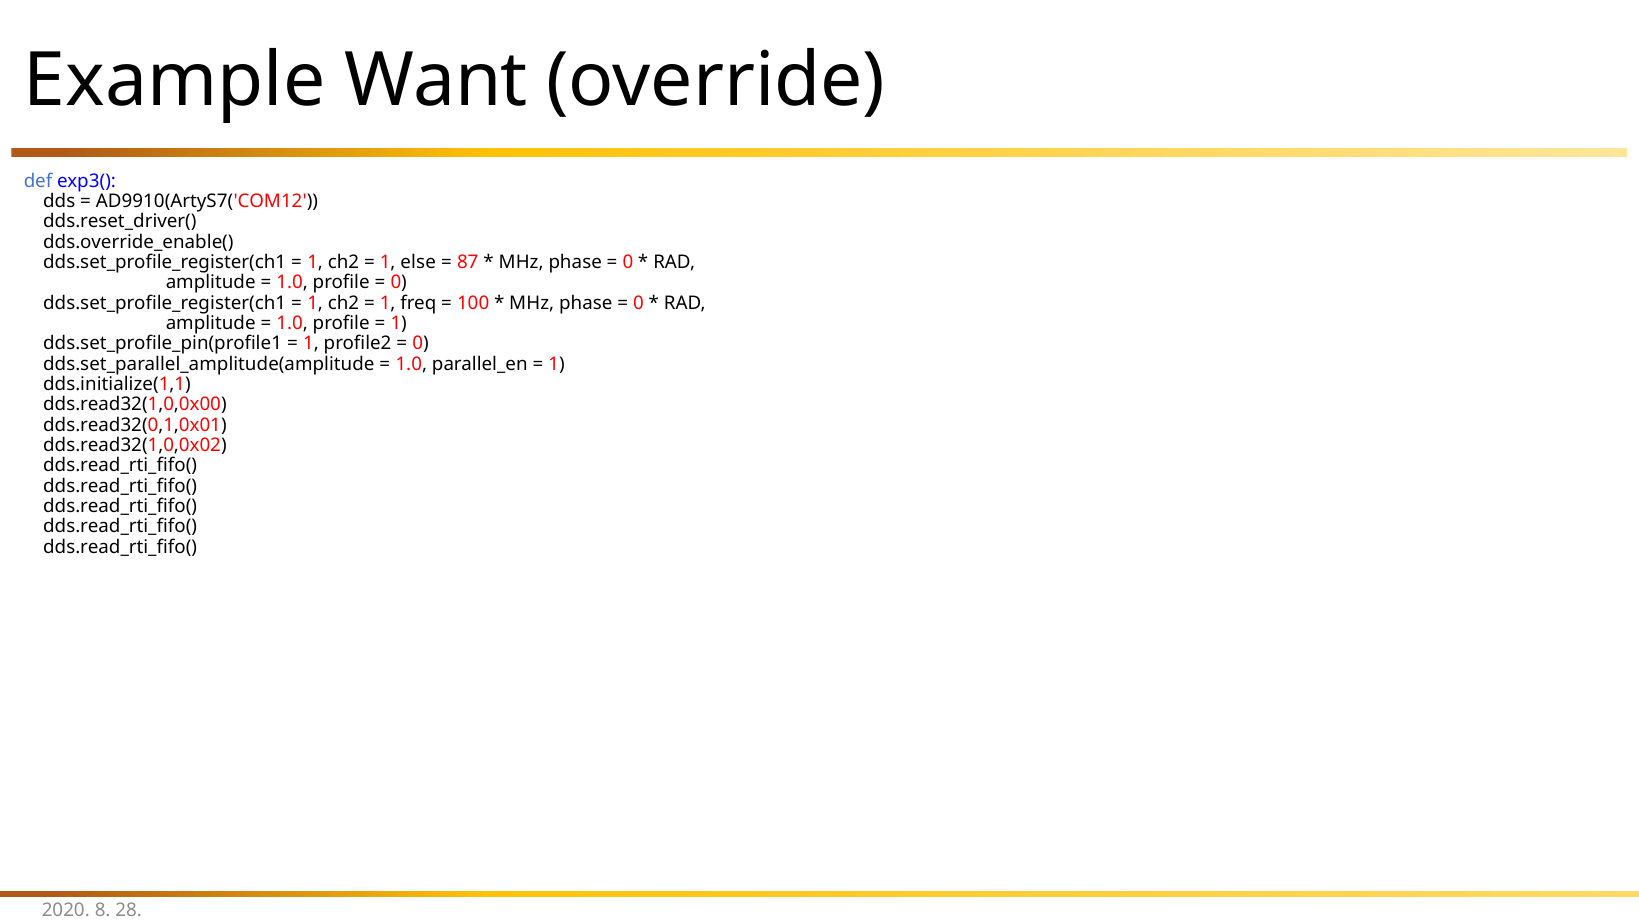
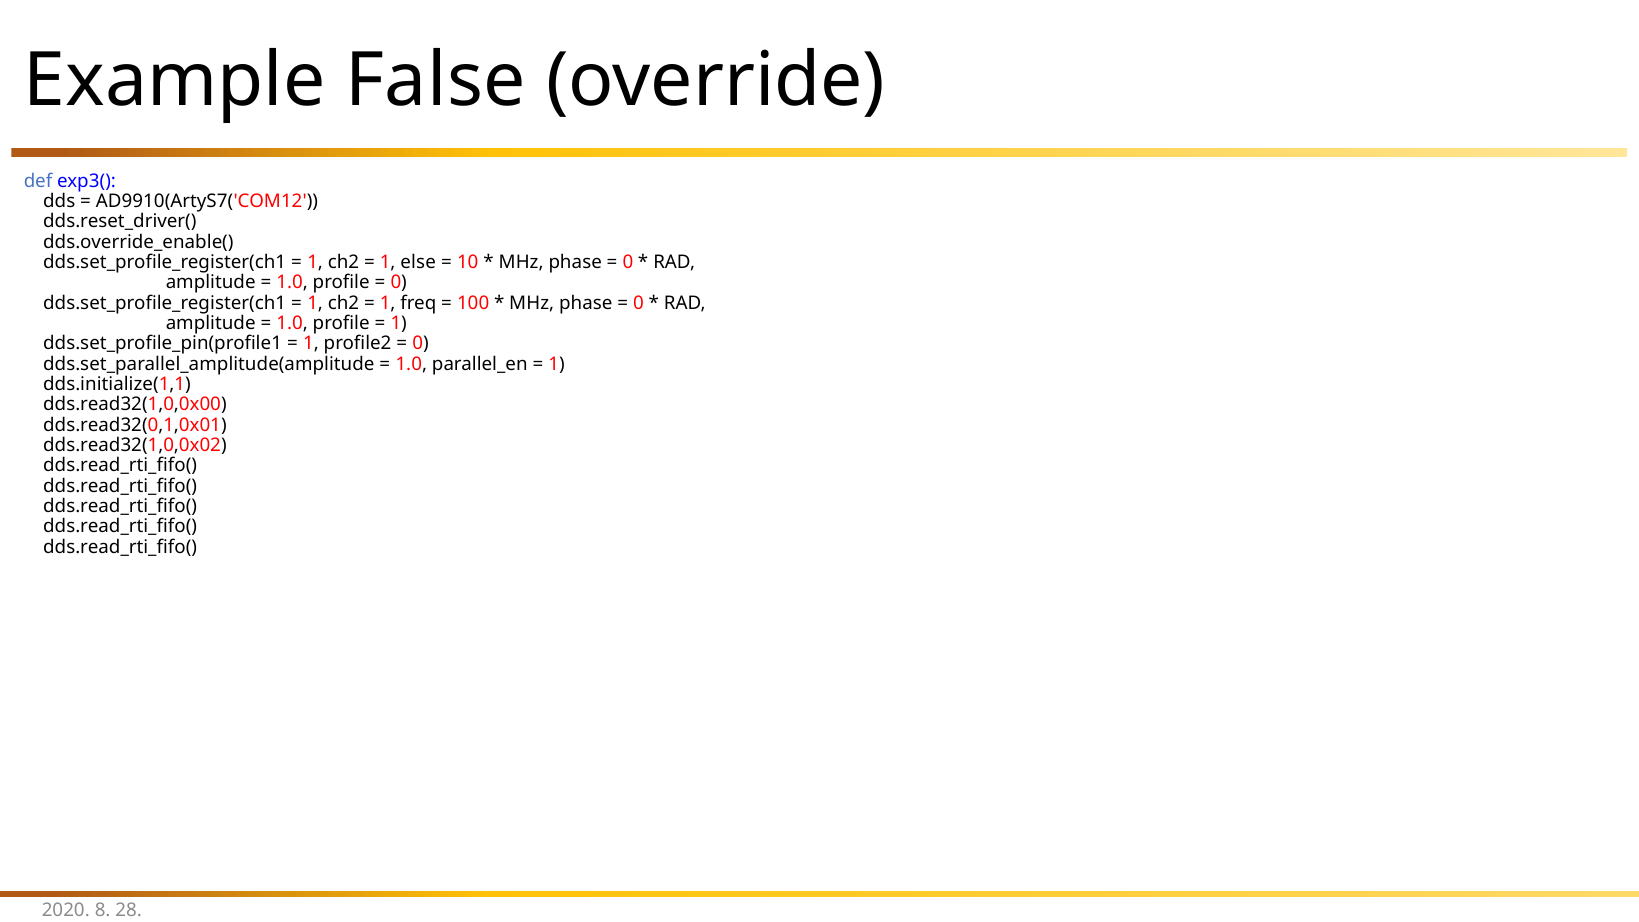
Want: Want -> False
87: 87 -> 10
